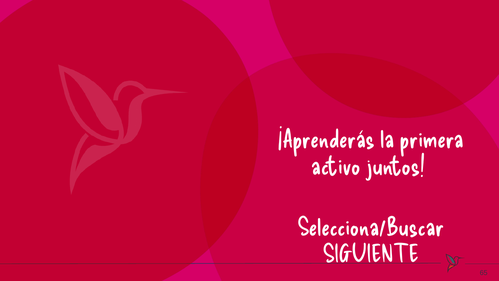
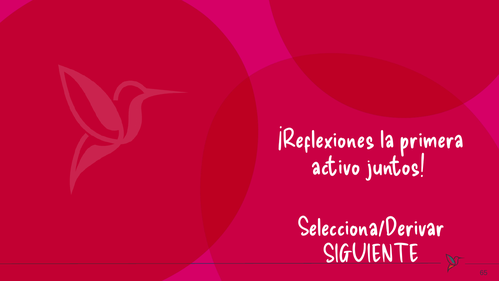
¡Aprenderás: ¡Aprenderás -> ¡Reflexiones
Selecciona/Buscar: Selecciona/Buscar -> Selecciona/Derivar
